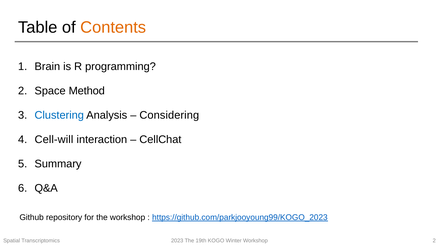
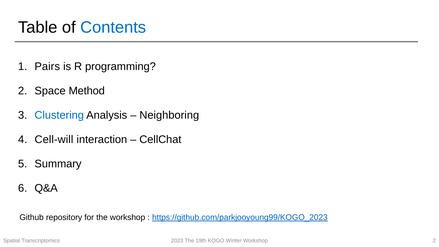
Contents colour: orange -> blue
Brain: Brain -> Pairs
Considering: Considering -> Neighboring
